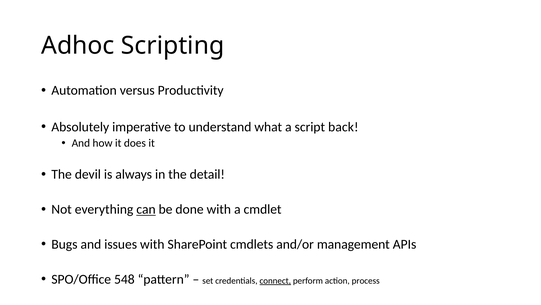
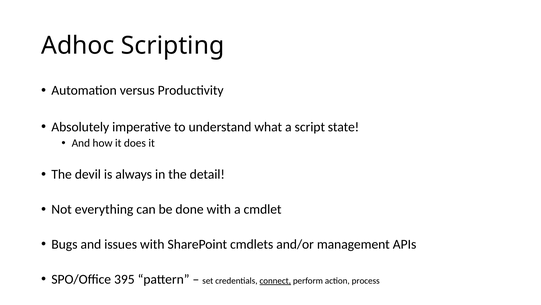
back: back -> state
can underline: present -> none
548: 548 -> 395
